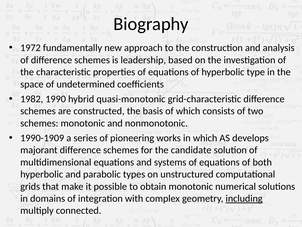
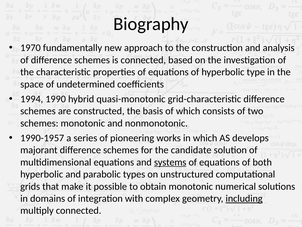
1972: 1972 -> 1970
is leadership: leadership -> connected
1982: 1982 -> 1994
1990-1909: 1990-1909 -> 1990-1957
systems underline: none -> present
